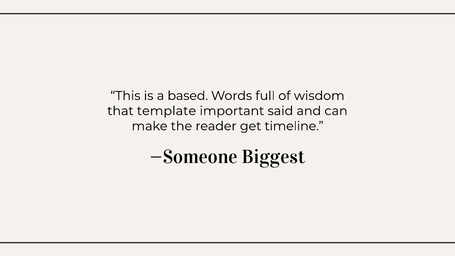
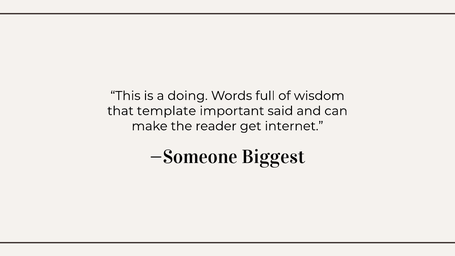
based: based -> doing
timeline: timeline -> internet
